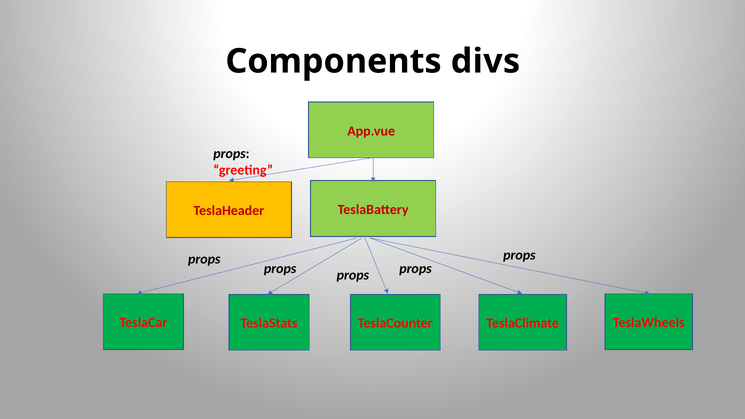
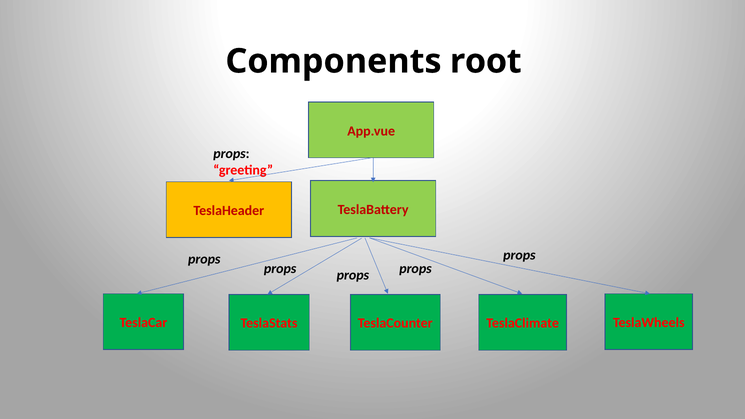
divs: divs -> root
